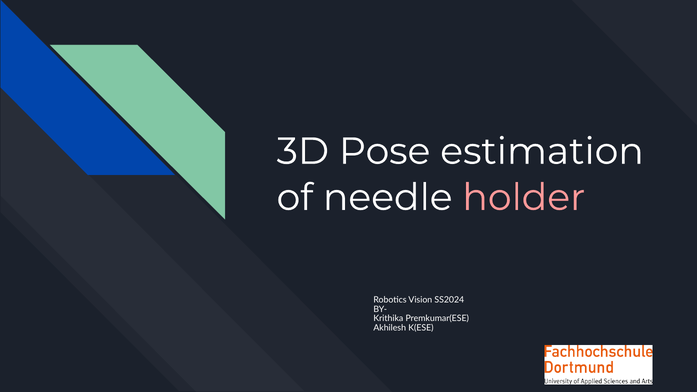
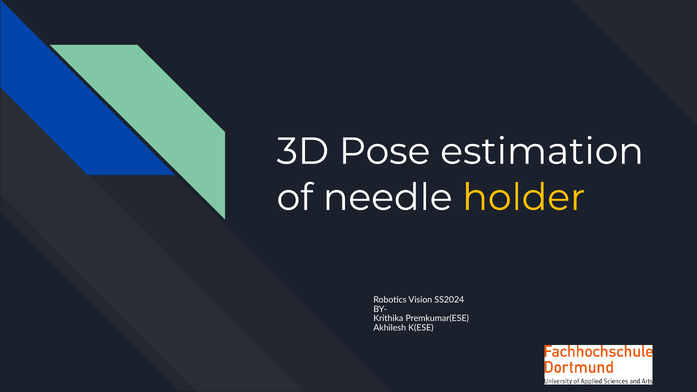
holder colour: pink -> yellow
